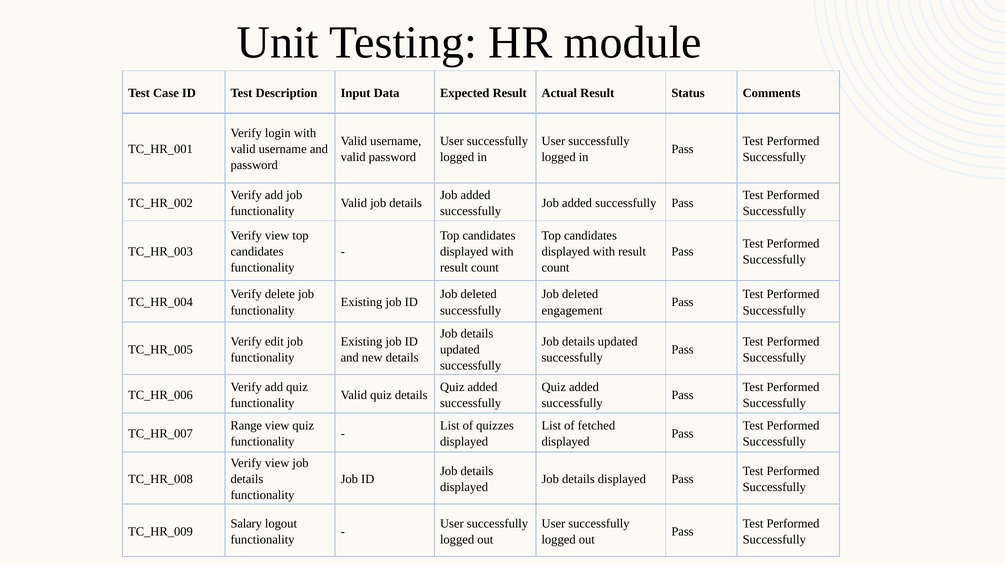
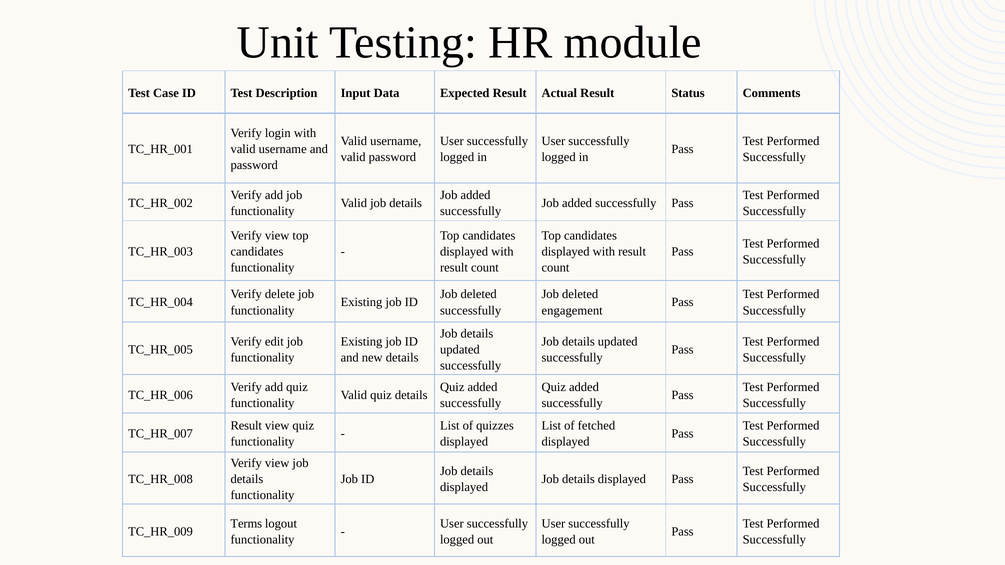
Range at (246, 426): Range -> Result
Salary: Salary -> Terms
